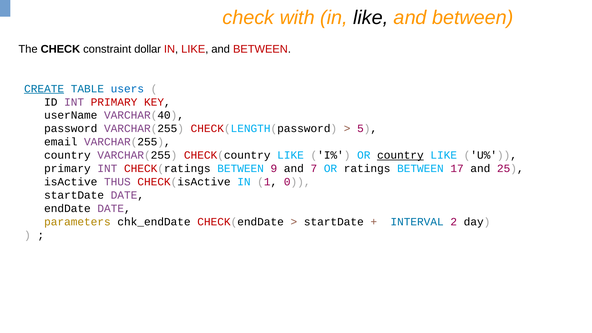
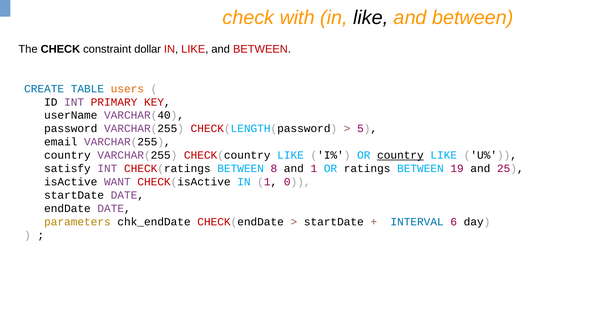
CREATE underline: present -> none
users colour: blue -> orange
primary at (67, 169): primary -> satisfy
9: 9 -> 8
and 7: 7 -> 1
17: 17 -> 19
THUS: THUS -> WANT
2: 2 -> 6
